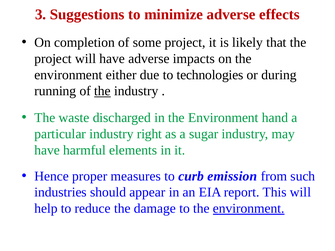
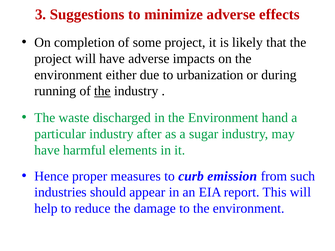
technologies: technologies -> urbanization
right: right -> after
environment at (249, 209) underline: present -> none
